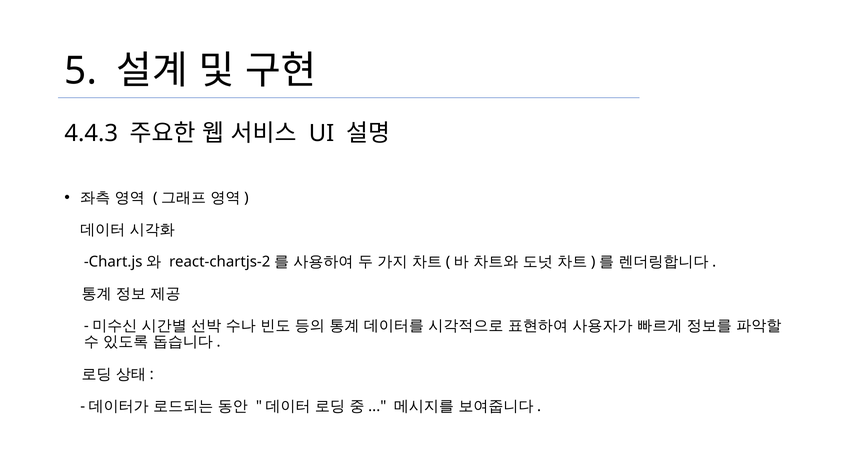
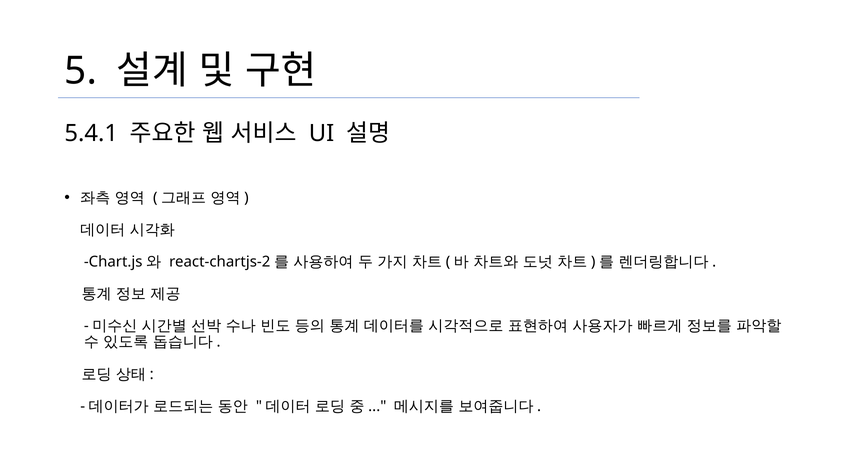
4.4.3: 4.4.3 -> 5.4.1
